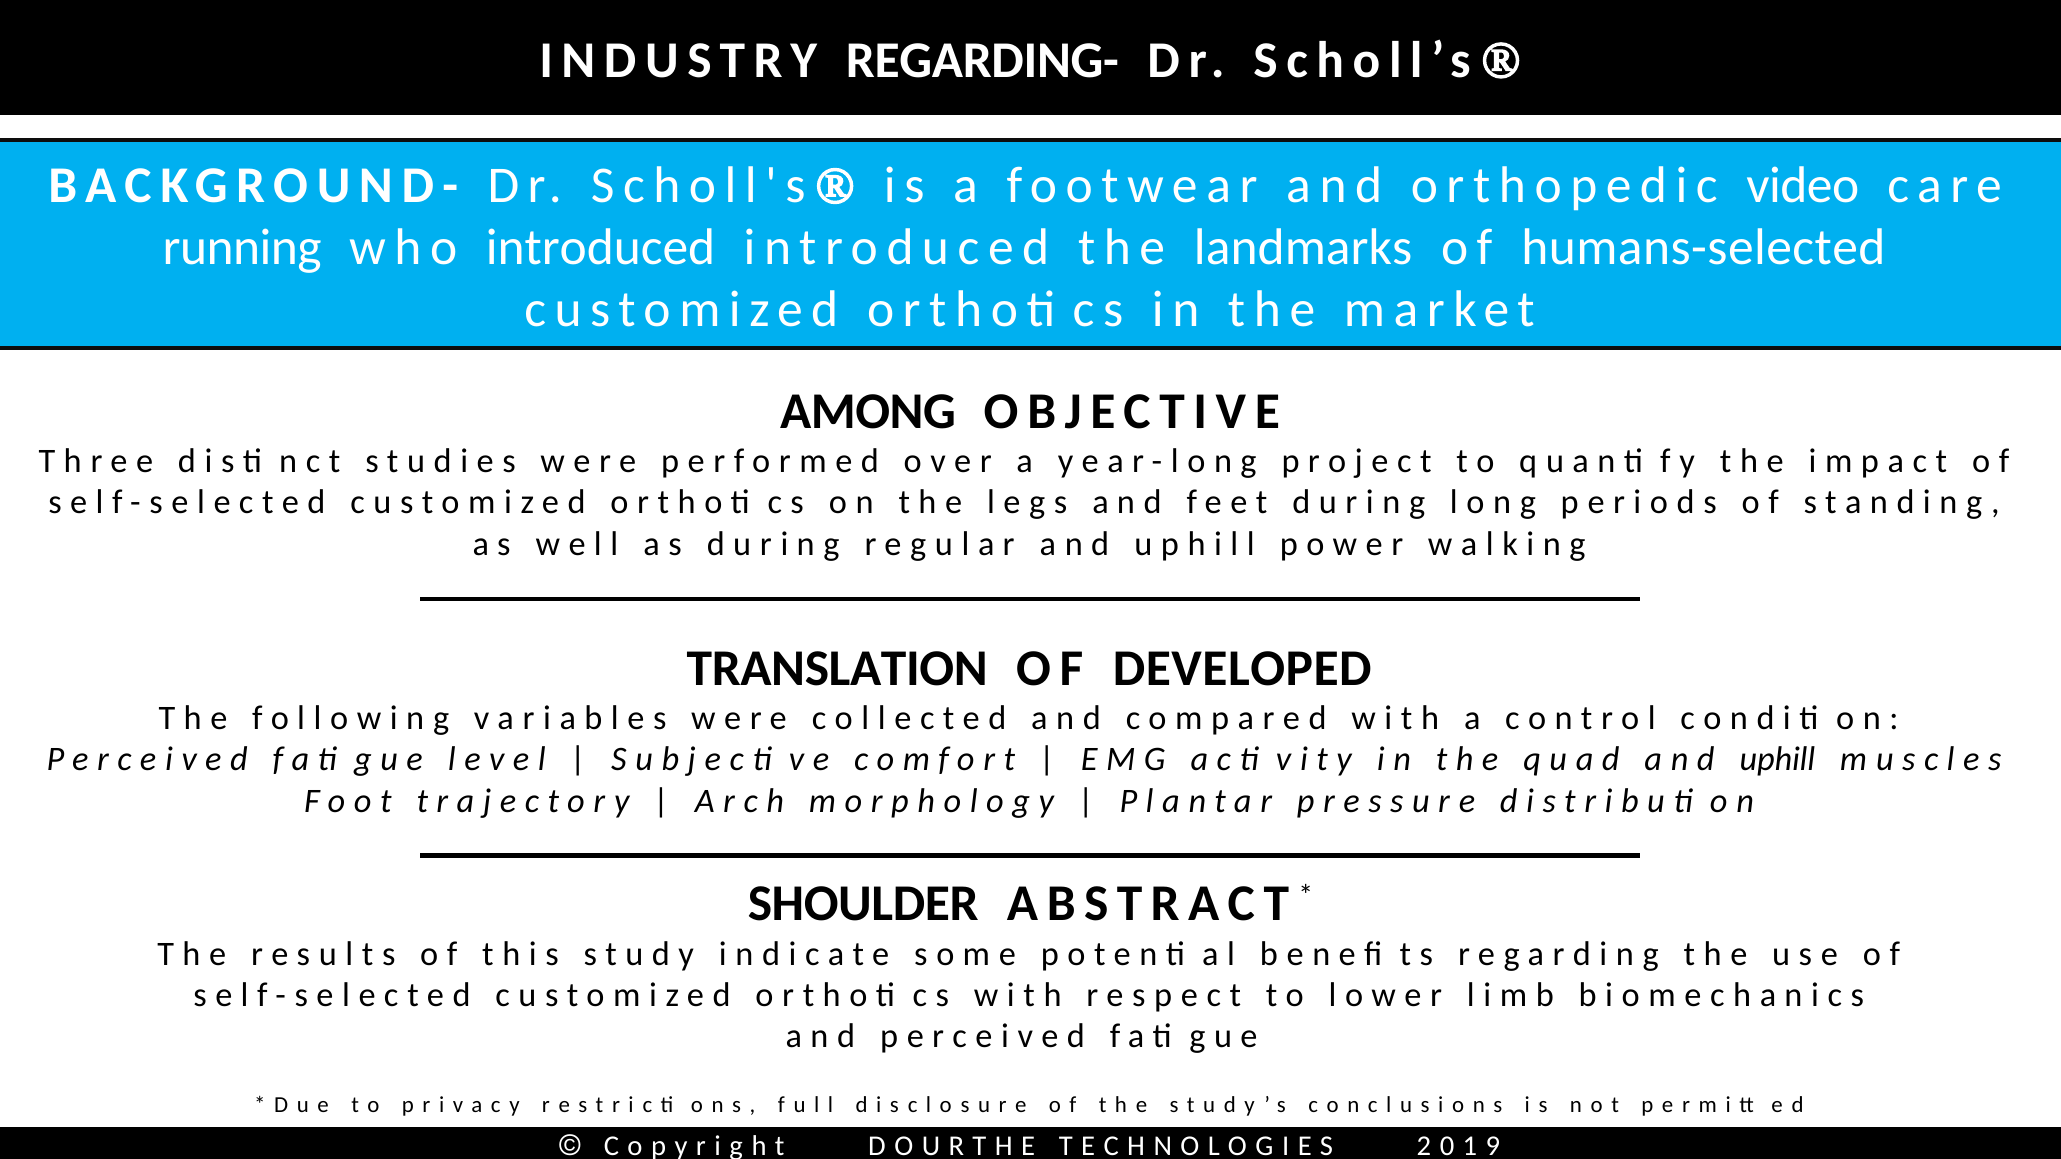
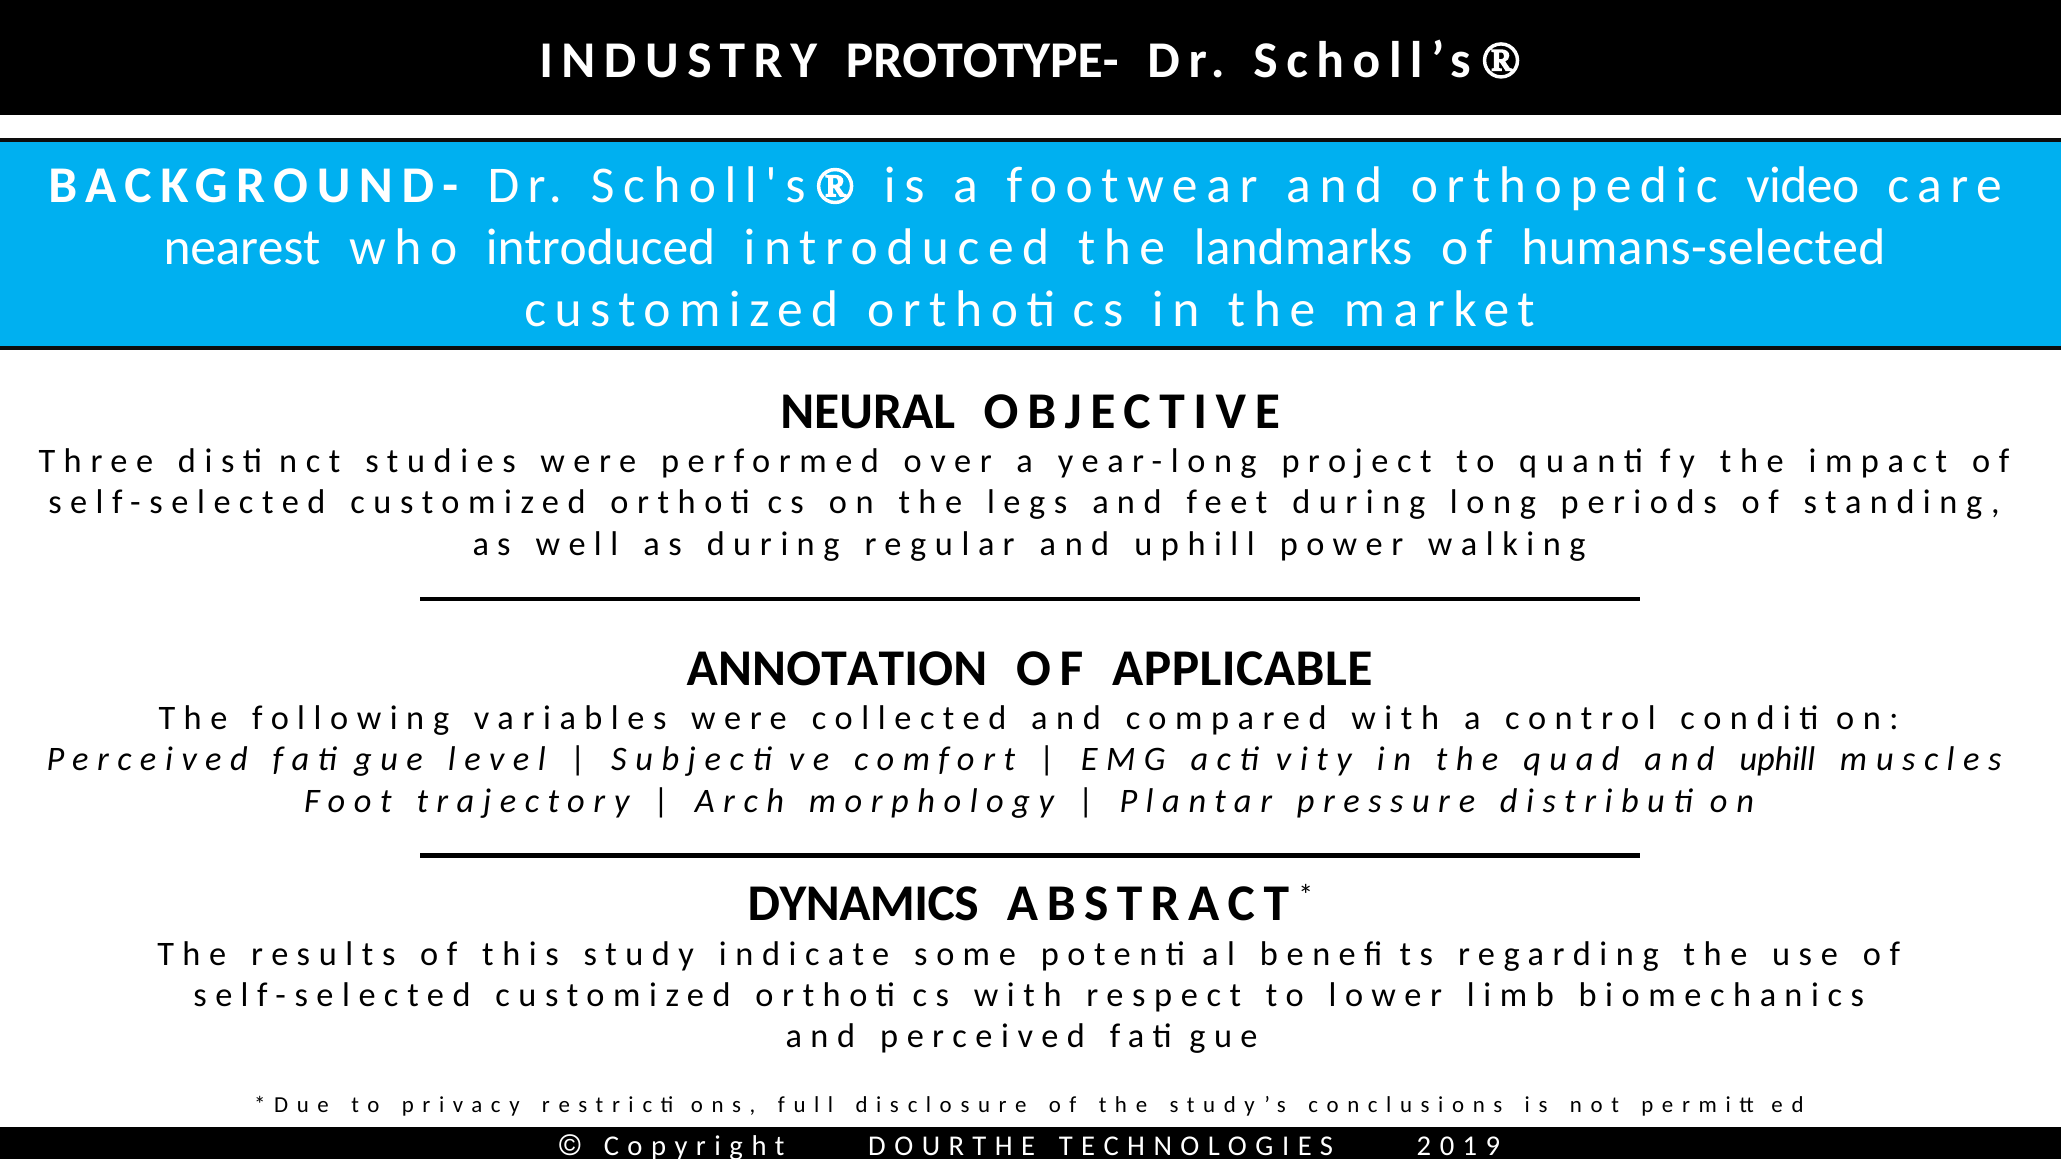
REGARDING-: REGARDING- -> PROTOTYPE-
running: running -> nearest
AMONG: AMONG -> NEURAL
TRANSLATION: TRANSLATION -> ANNOTATION
DEVELOPED: DEVELOPED -> APPLICABLE
SHOULDER: SHOULDER -> DYNAMICS
